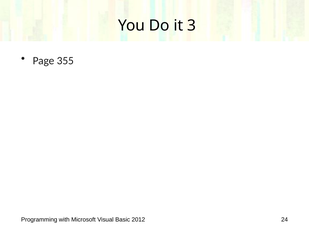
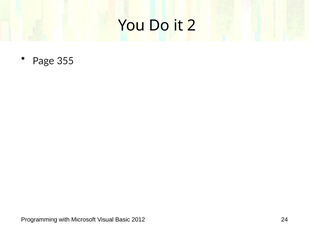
3: 3 -> 2
